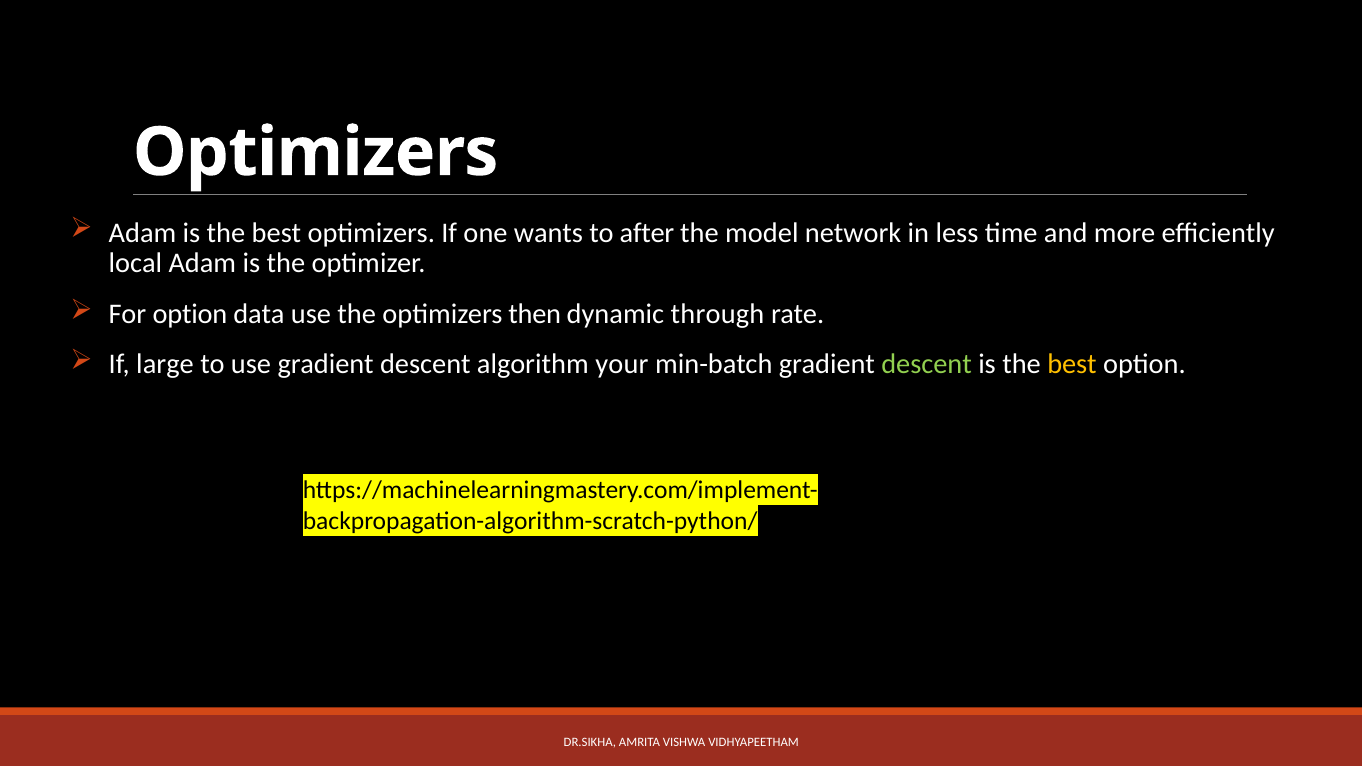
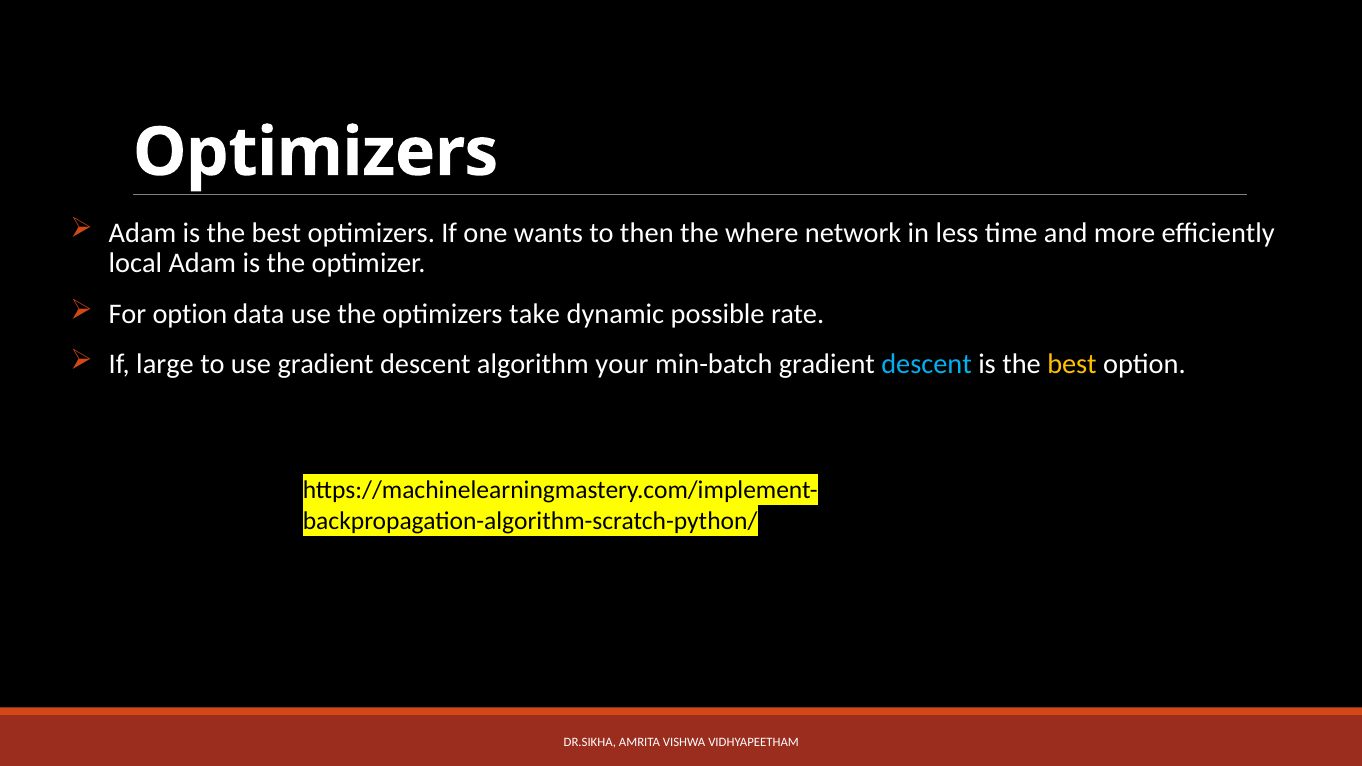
after: after -> then
model: model -> where
then: then -> take
through: through -> possible
descent at (927, 365) colour: light green -> light blue
